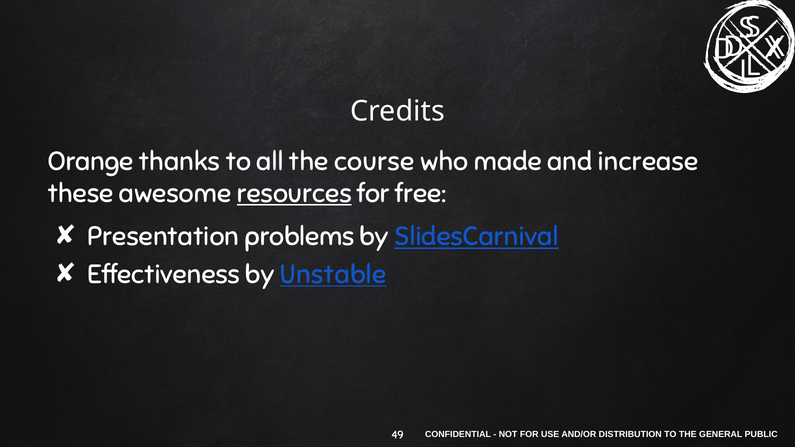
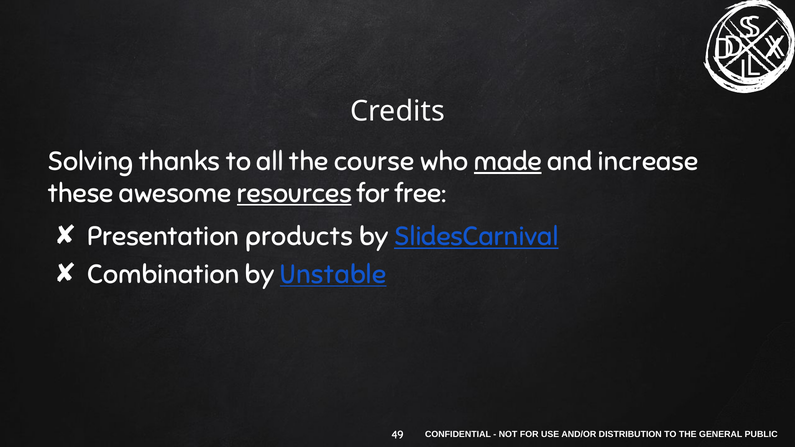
Orange: Orange -> Solving
made underline: none -> present
problems: problems -> products
Effectiveness: Effectiveness -> Combination
